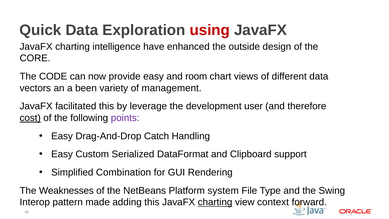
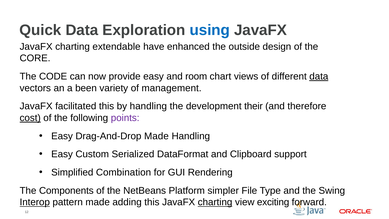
using colour: red -> blue
intelligence: intelligence -> extendable
data at (319, 76) underline: none -> present
by leverage: leverage -> handling
user: user -> their
Drag-And-Drop Catch: Catch -> Made
Weaknesses: Weaknesses -> Components
system: system -> simpler
Interop underline: none -> present
context: context -> exciting
